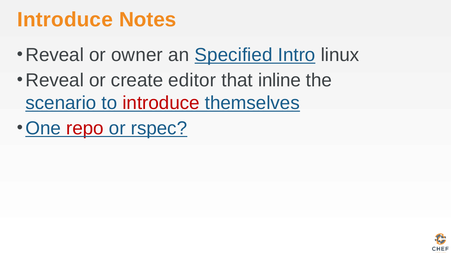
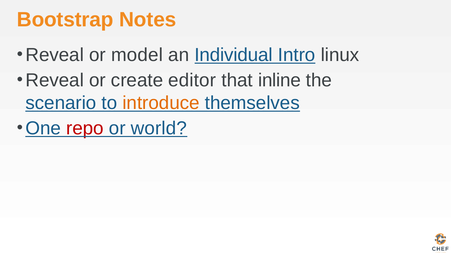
Introduce at (65, 19): Introduce -> Bootstrap
owner: owner -> model
Specified: Specified -> Individual
introduce at (161, 103) colour: red -> orange
rspec: rspec -> world
